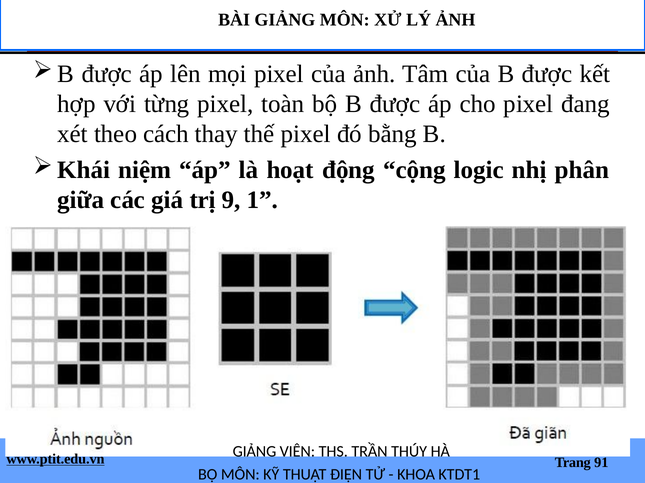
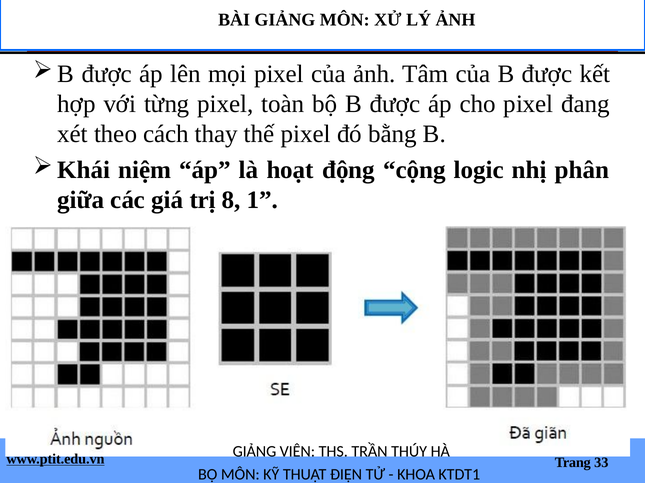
9: 9 -> 8
91: 91 -> 33
